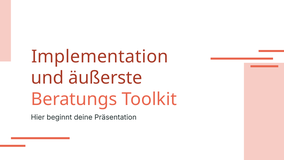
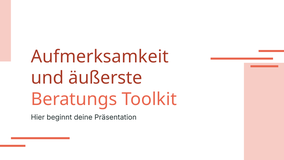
Implementation: Implementation -> Aufmerksamkeit
